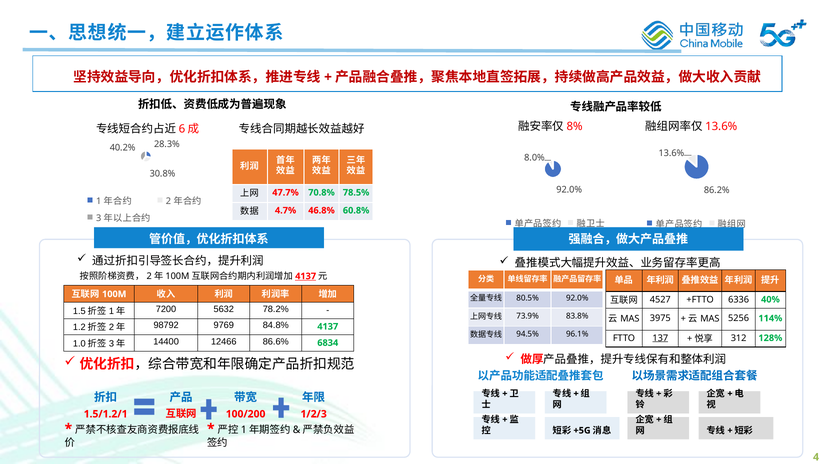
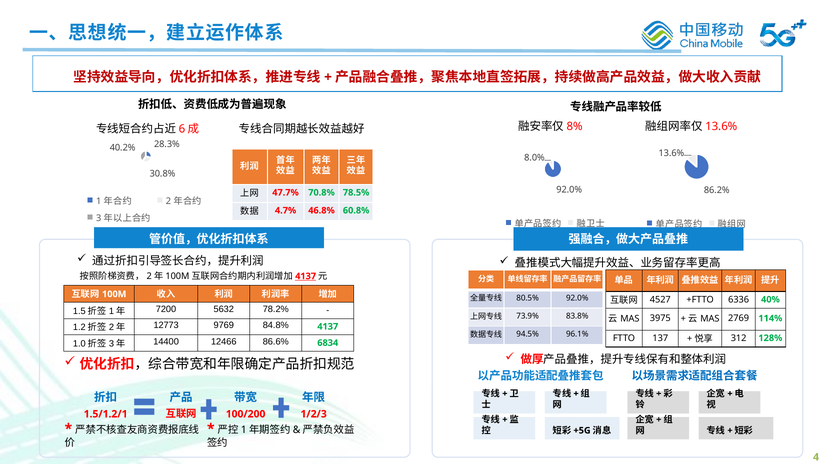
5256: 5256 -> 2769
98792: 98792 -> 12773
137 underline: present -> none
